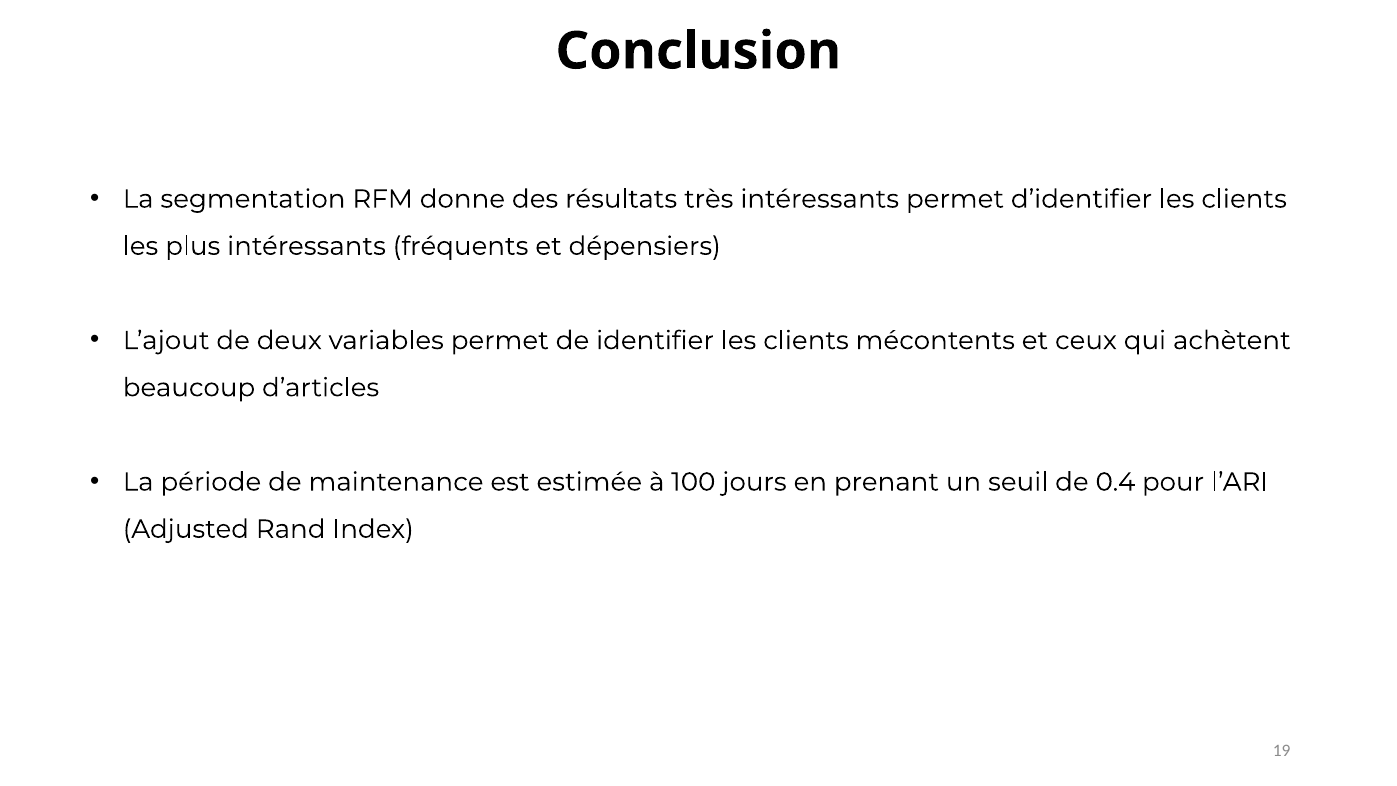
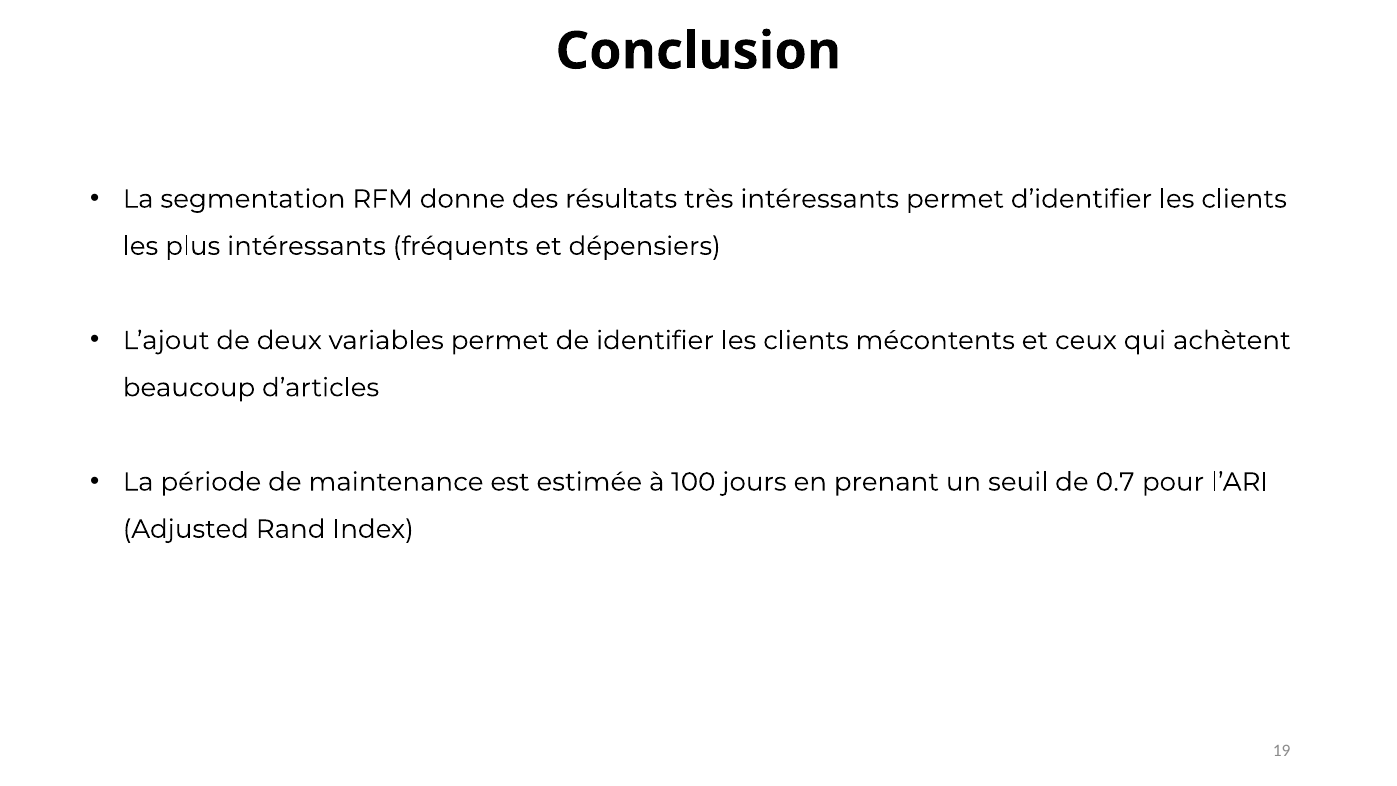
0.4: 0.4 -> 0.7
